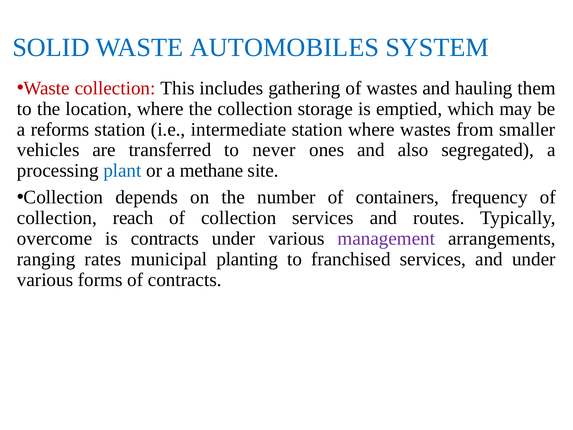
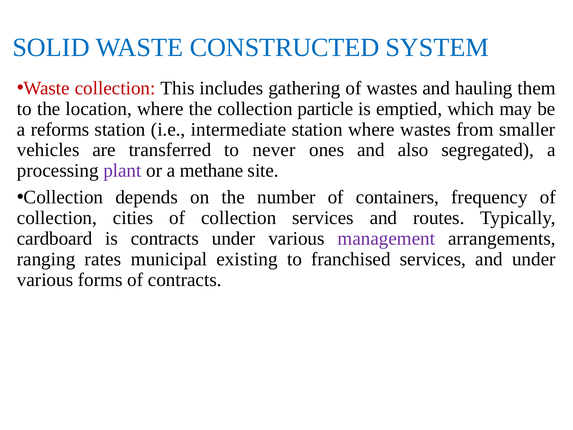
AUTOMOBILES: AUTOMOBILES -> CONSTRUCTED
storage: storage -> particle
plant colour: blue -> purple
reach: reach -> cities
overcome: overcome -> cardboard
planting: planting -> existing
